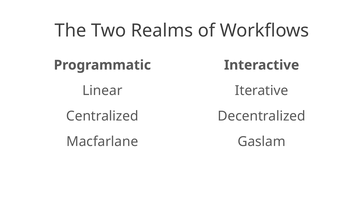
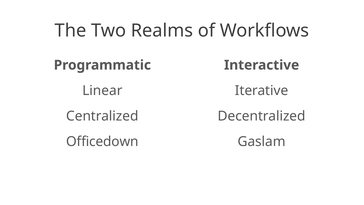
Macfarlane: Macfarlane -> Officedown
